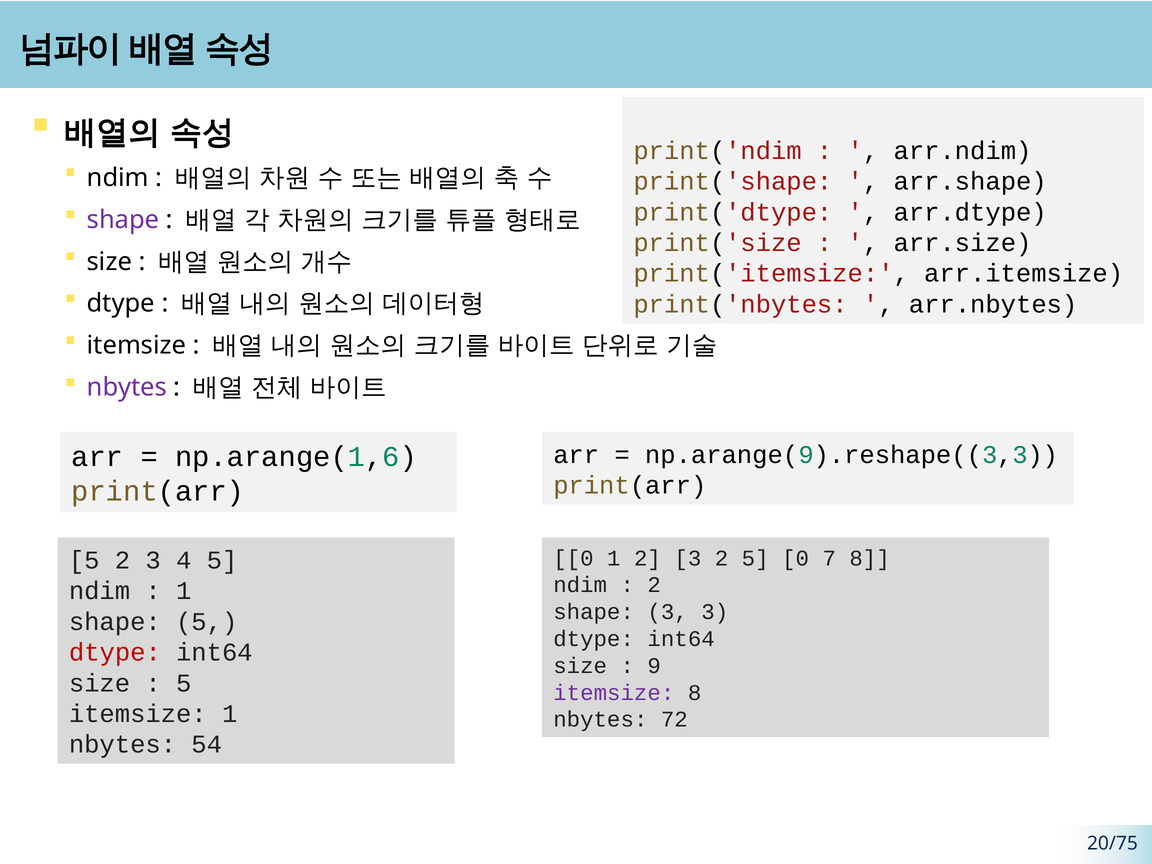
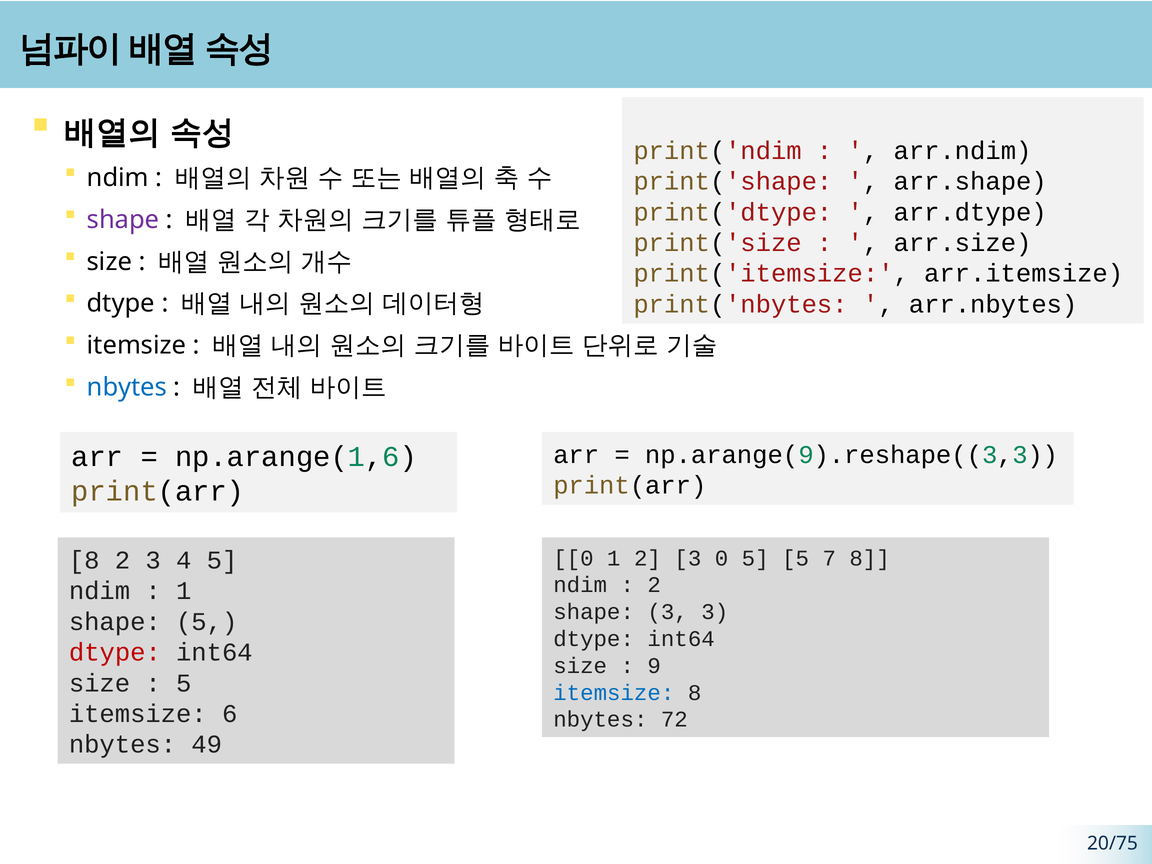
nbytes at (127, 387) colour: purple -> blue
3 2: 2 -> 0
5 0: 0 -> 5
5 at (84, 560): 5 -> 8
itemsize at (614, 693) colour: purple -> blue
itemsize 1: 1 -> 6
54: 54 -> 49
